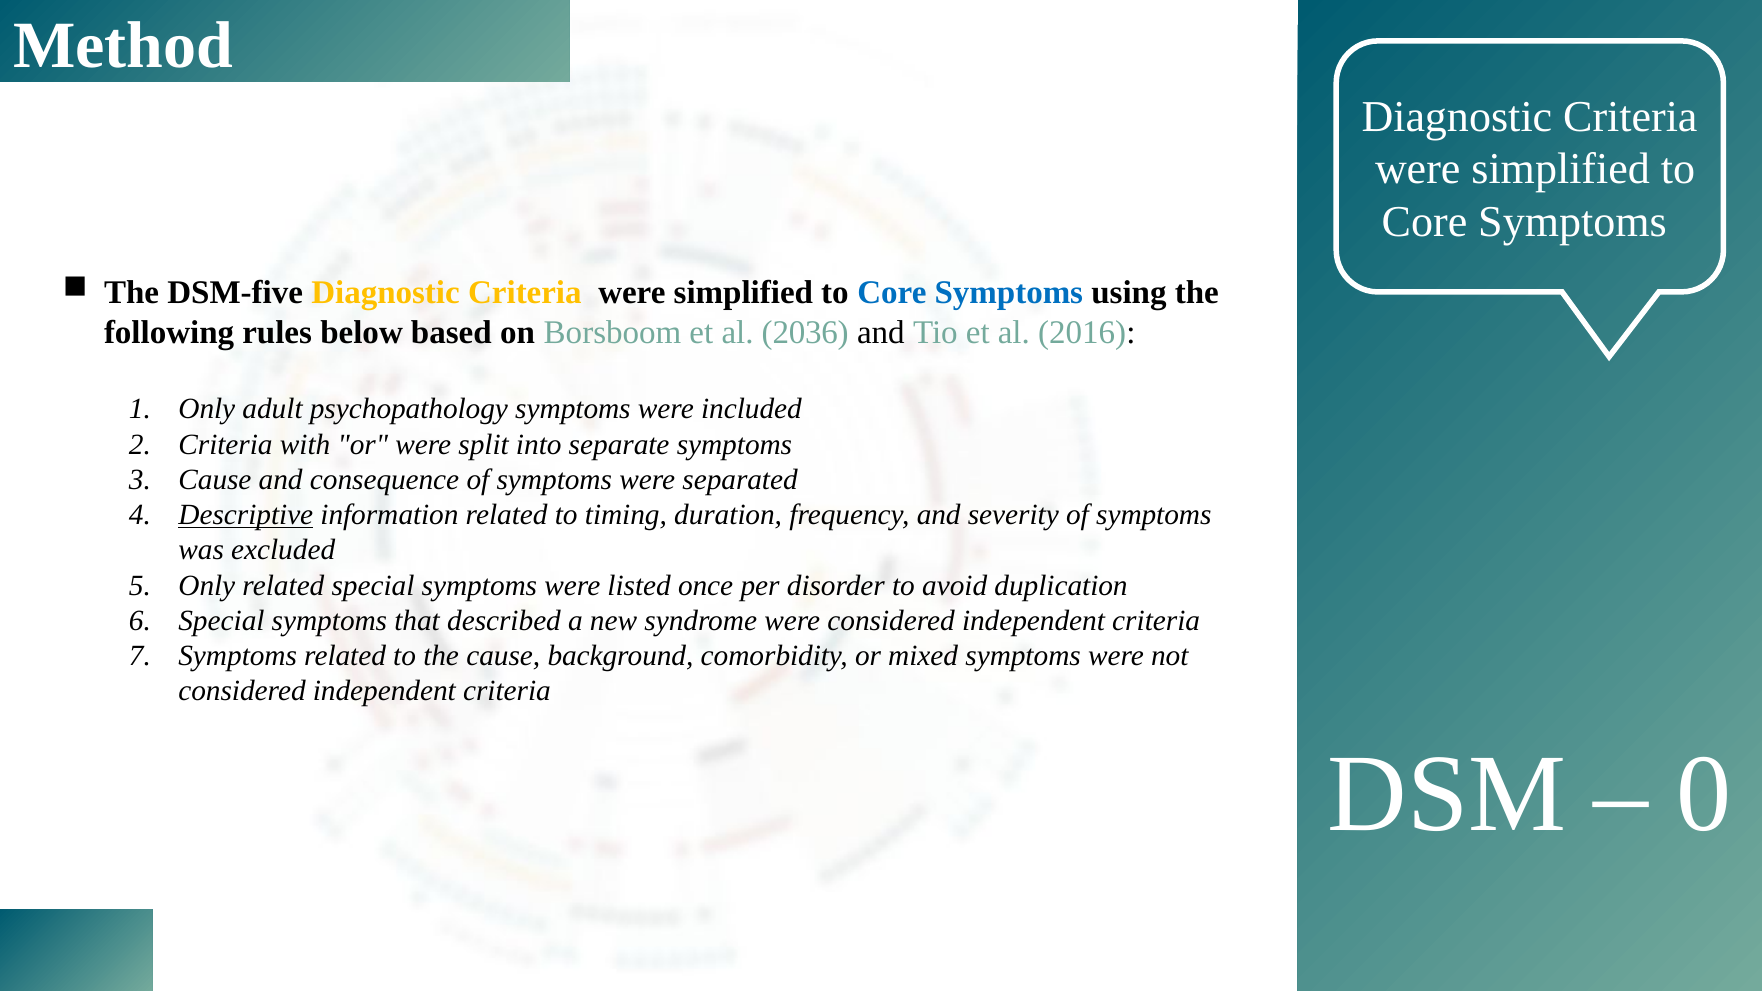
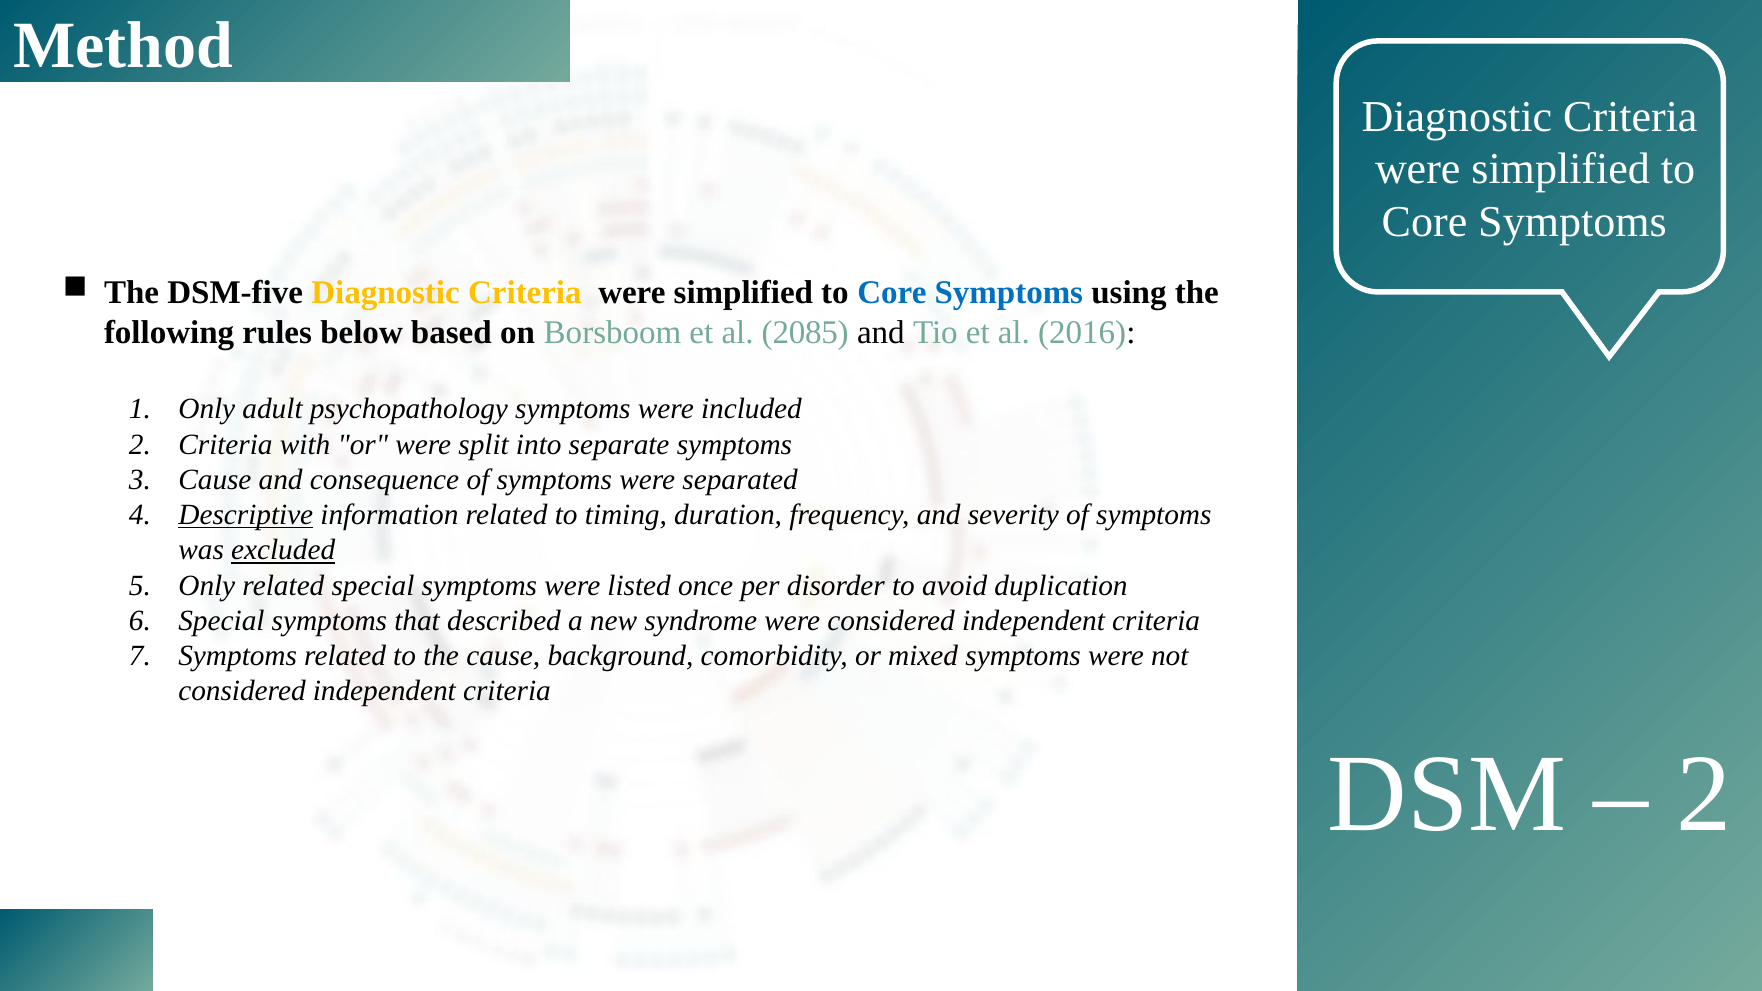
2036: 2036 -> 2085
excluded underline: none -> present
0 at (1704, 794): 0 -> 2
